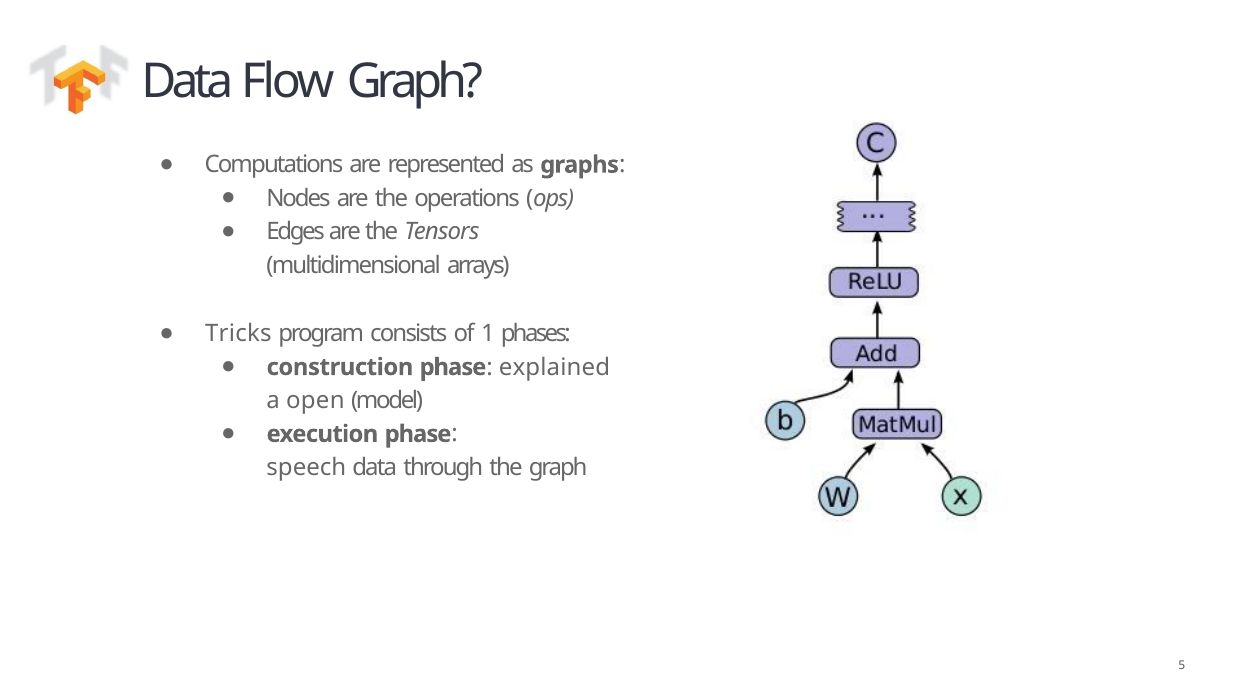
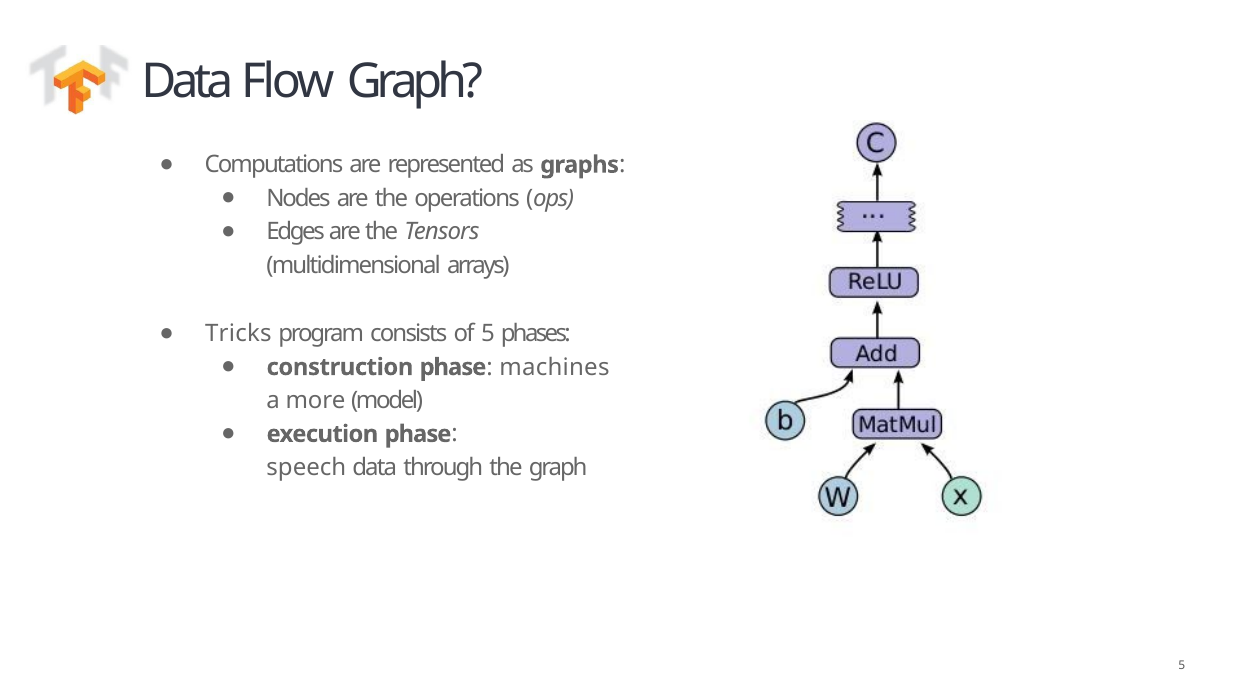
of 1: 1 -> 5
explained: explained -> machines
open: open -> more
